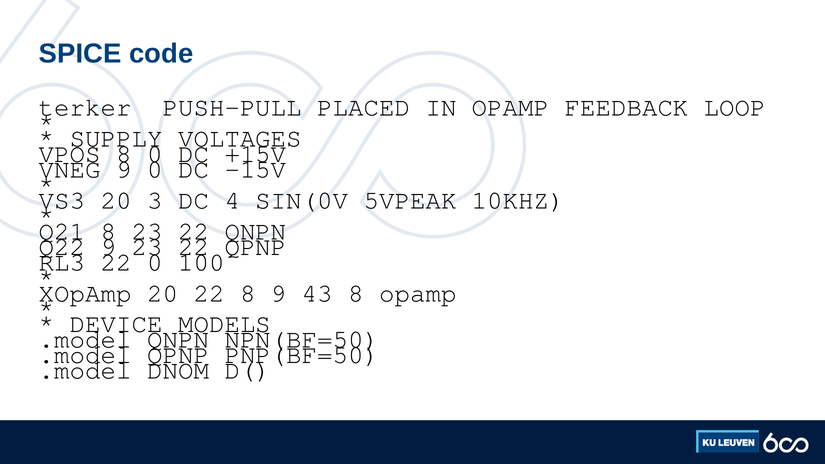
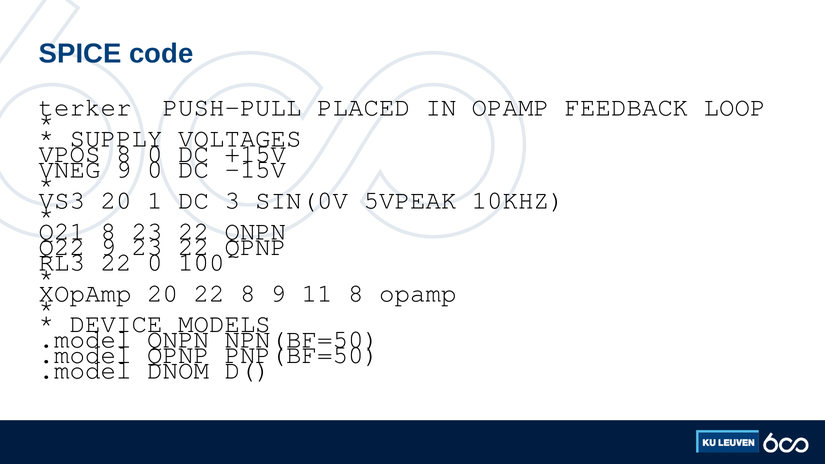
3: 3 -> 1
4: 4 -> 3
43: 43 -> 11
